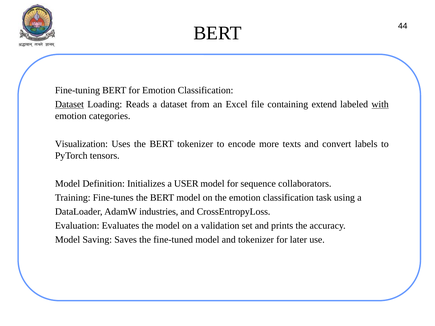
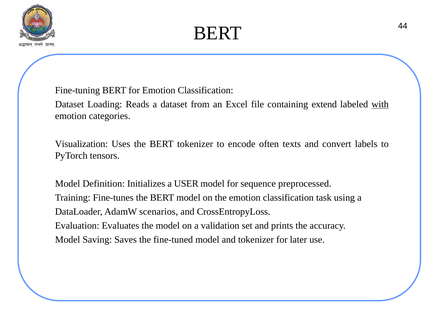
Dataset at (69, 104) underline: present -> none
more: more -> often
collaborators: collaborators -> preprocessed
industries: industries -> scenarios
